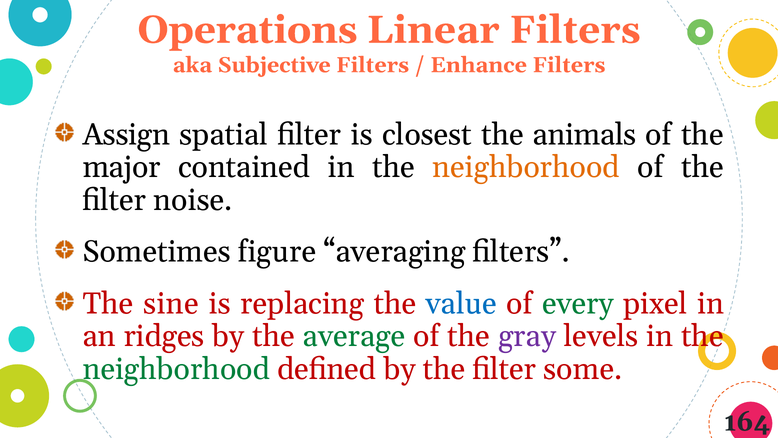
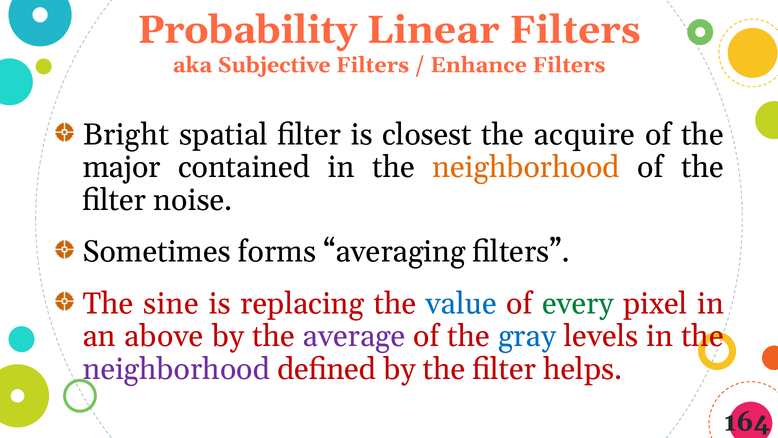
Operations: Operations -> Probability
Assign: Assign -> Bright
animals: animals -> acquire
figure: figure -> forms
ridges: ridges -> above
average colour: green -> purple
gray colour: purple -> blue
neighborhood at (176, 369) colour: green -> purple
some: some -> helps
